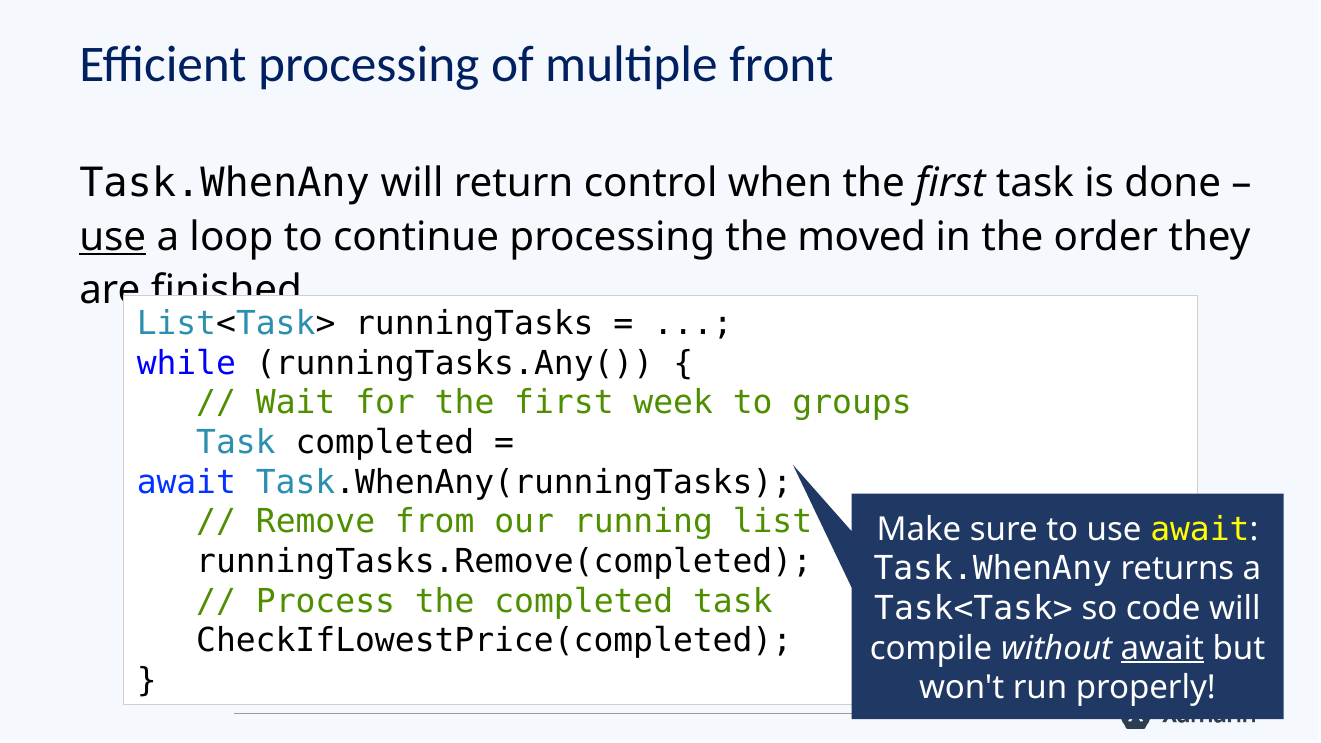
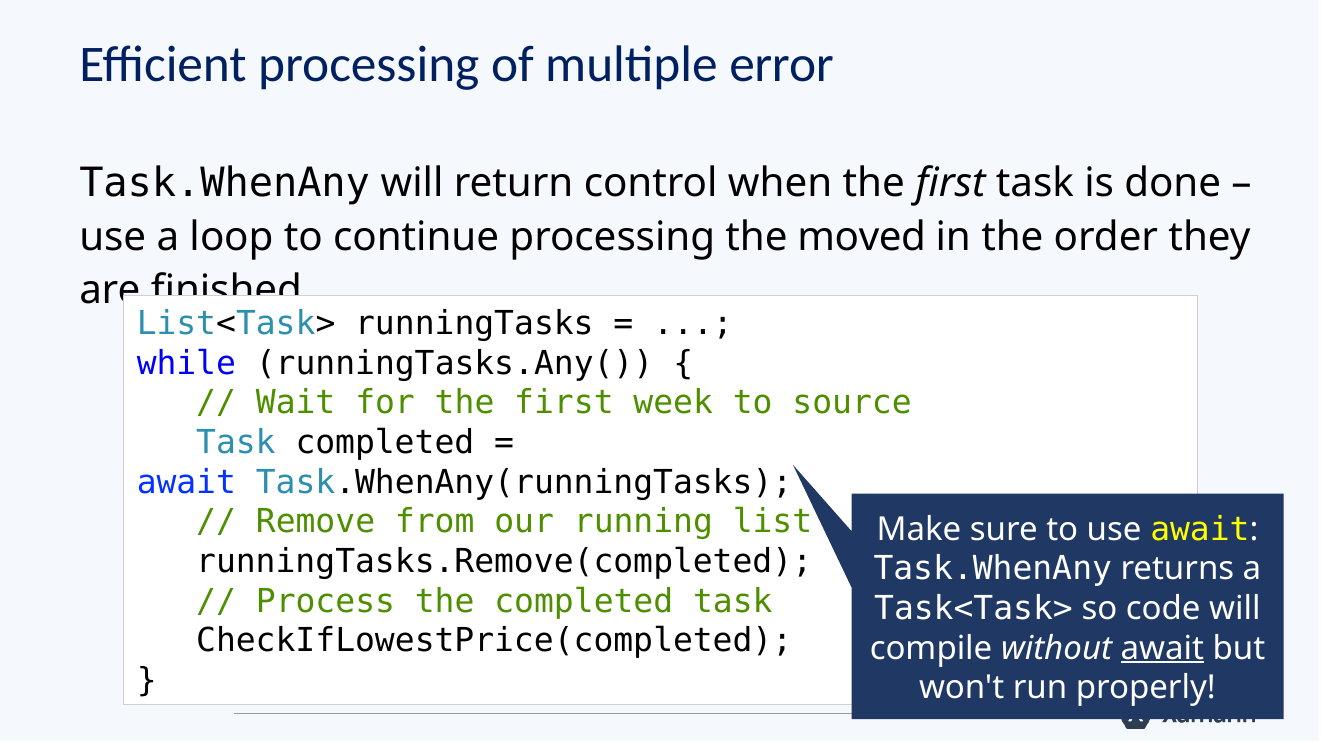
front: front -> error
use at (113, 237) underline: present -> none
groups: groups -> source
